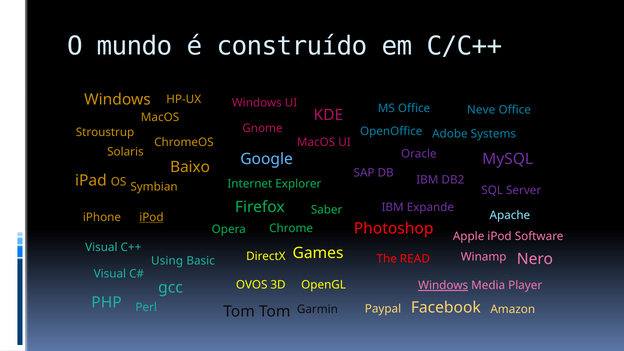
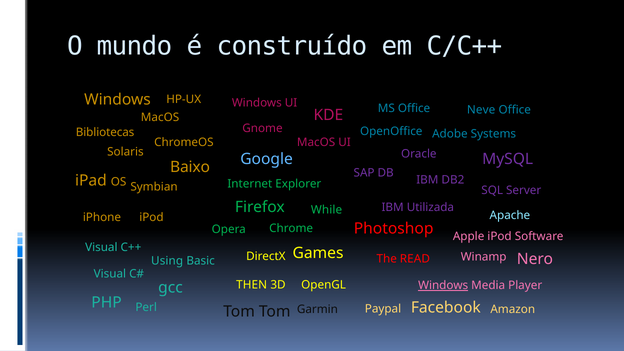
Stroustrup: Stroustrup -> Bibliotecas
Saber: Saber -> While
Expande: Expande -> Utilizada
iPod at (151, 217) underline: present -> none
OVOS: OVOS -> THEN
